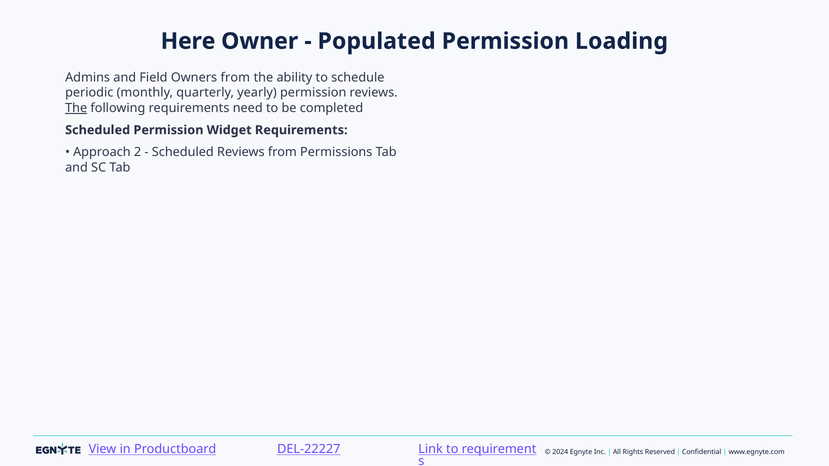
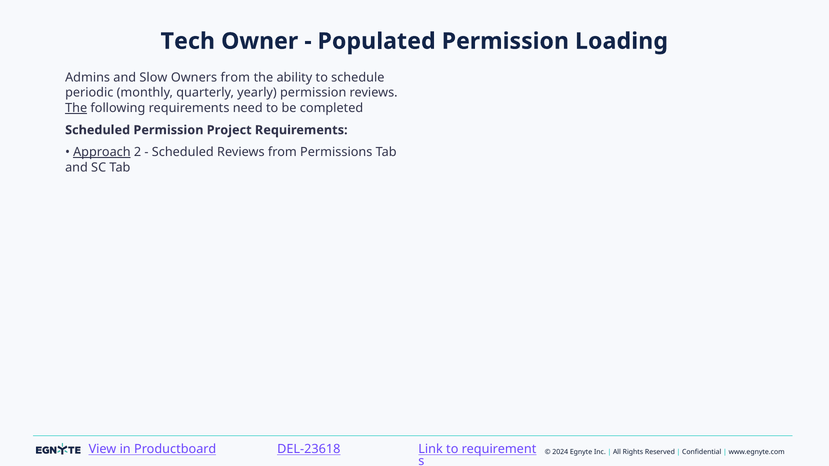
Here: Here -> Tech
Field: Field -> Slow
Widget: Widget -> Project
Approach underline: none -> present
DEL-22227: DEL-22227 -> DEL-23618
